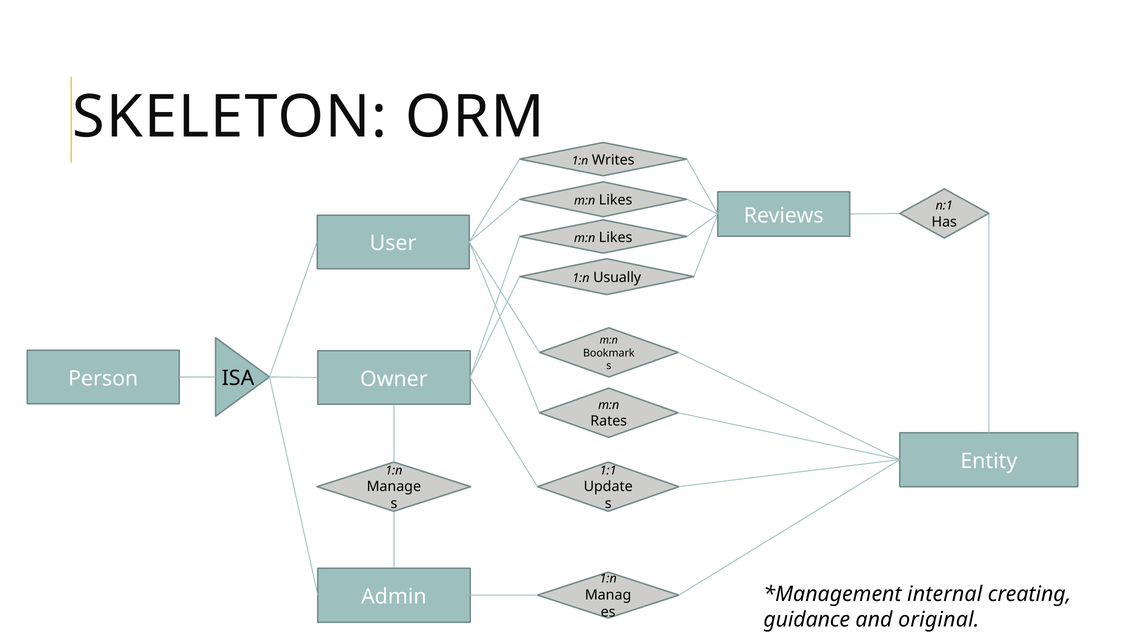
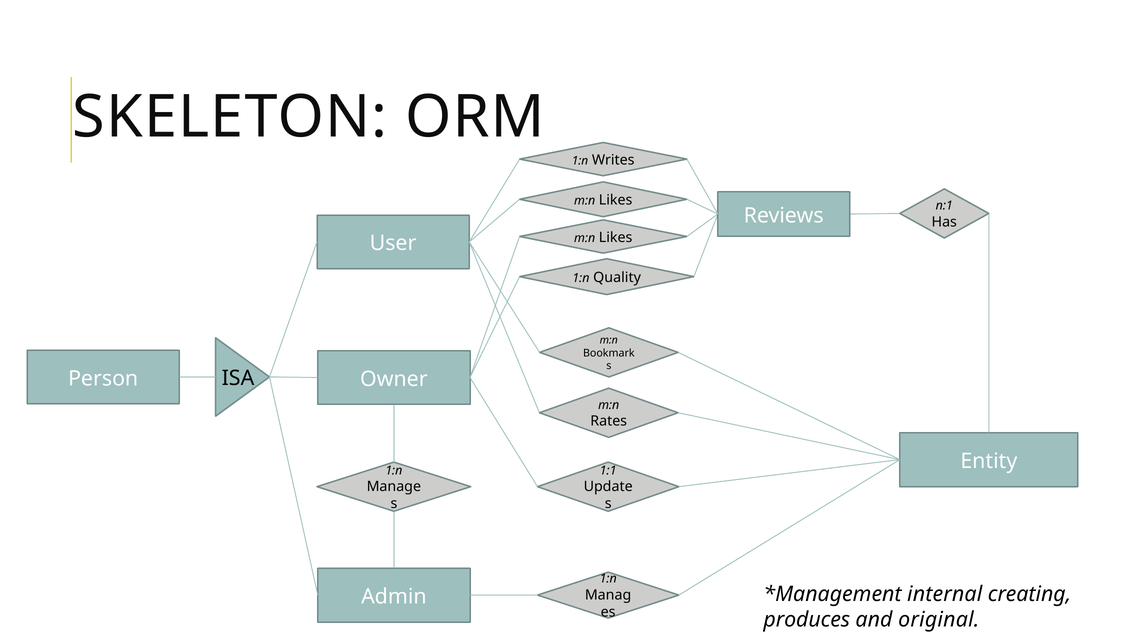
Usually: Usually -> Quality
guidance: guidance -> produces
